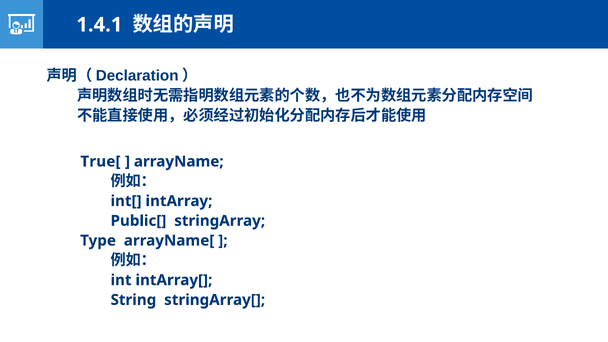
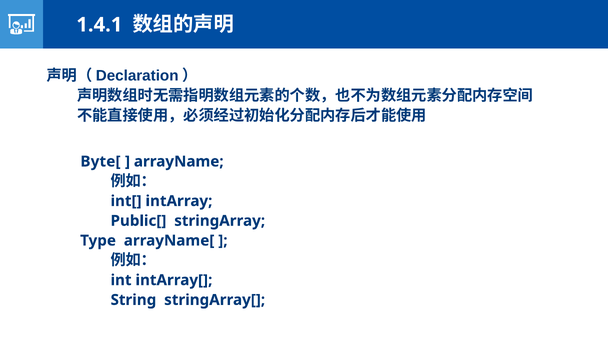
True[: True[ -> Byte[
